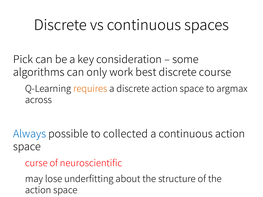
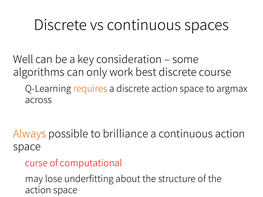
Pick: Pick -> Well
Always colour: blue -> orange
collected: collected -> brilliance
neuroscientific: neuroscientific -> computational
